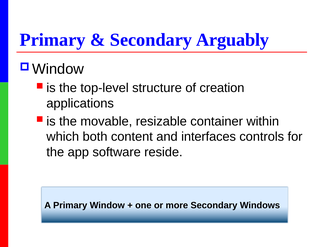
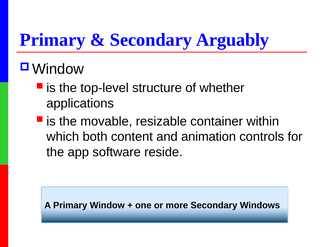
creation: creation -> whether
interfaces: interfaces -> animation
